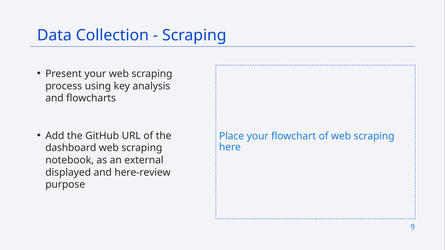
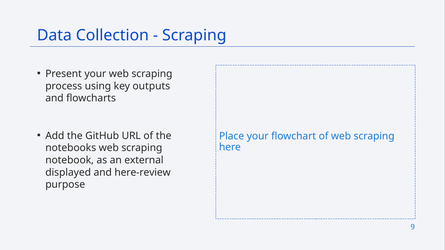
analysis: analysis -> outputs
dashboard: dashboard -> notebooks
